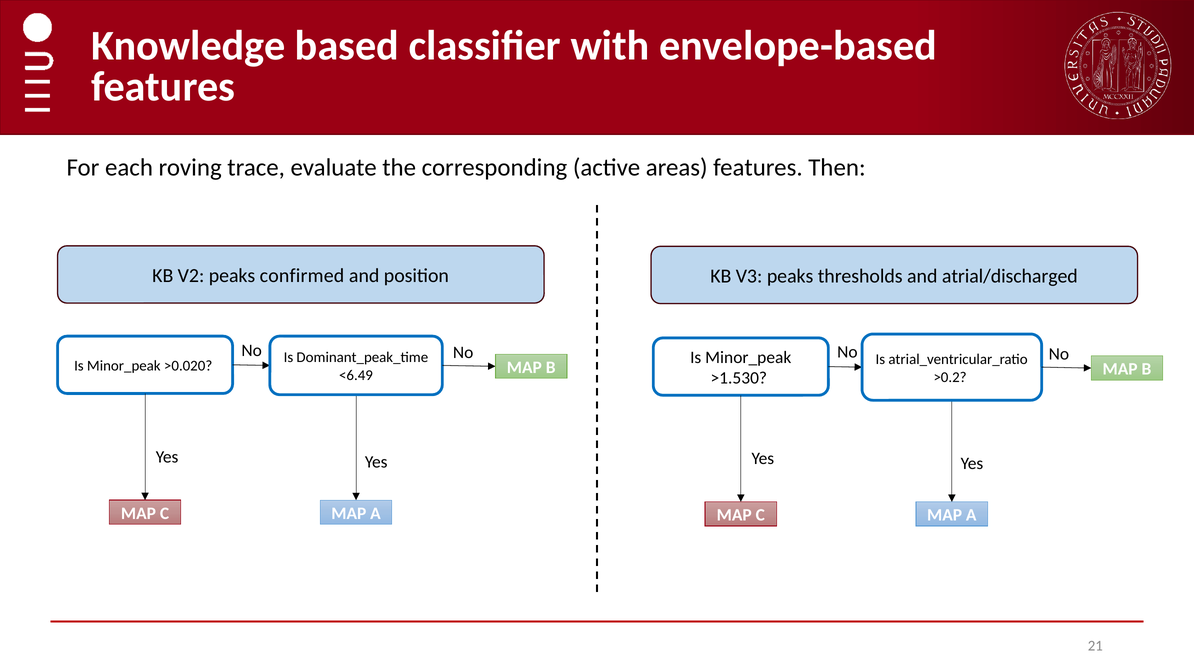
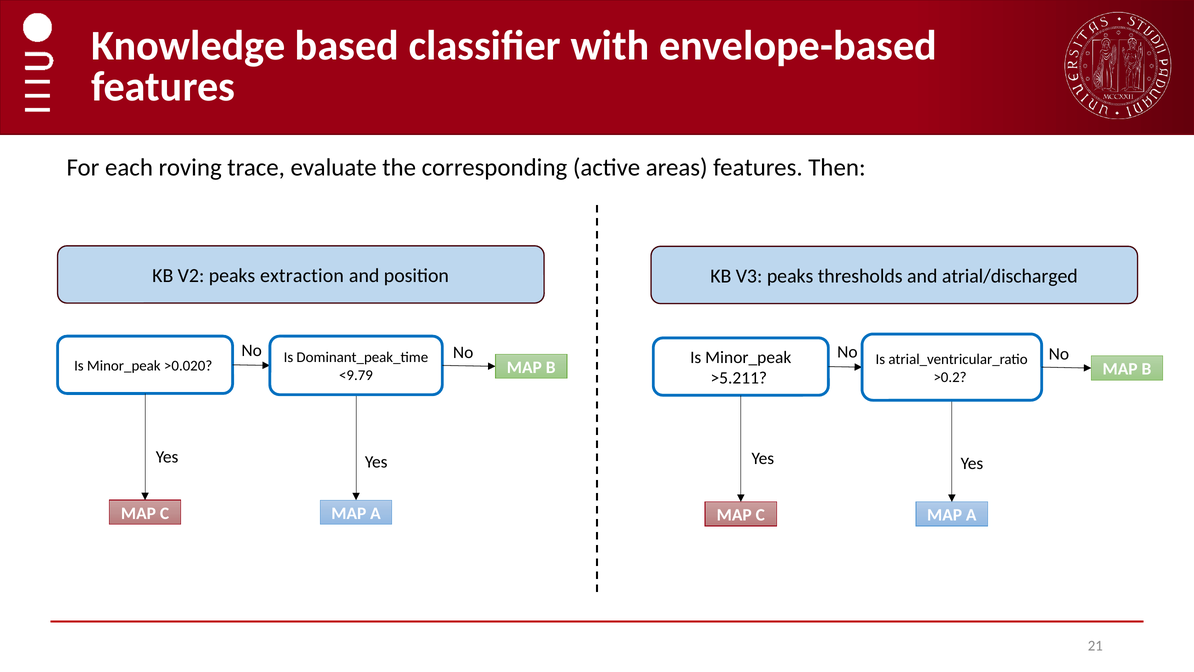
confirmed: confirmed -> extraction
<6.49: <6.49 -> <9.79
>1.530: >1.530 -> >5.211
